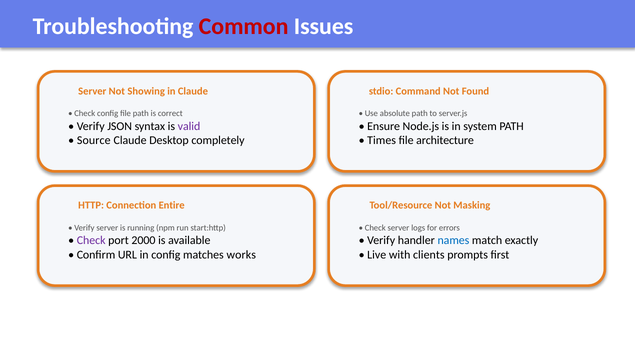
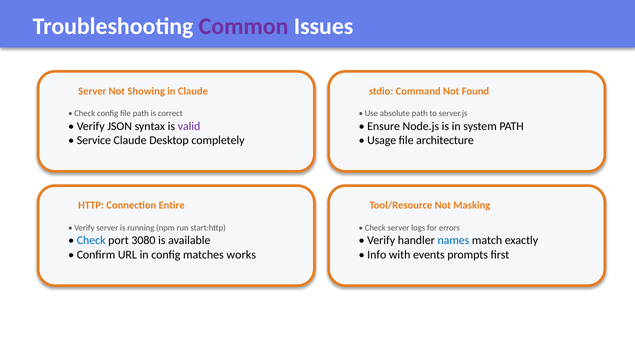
Common colour: red -> purple
Source: Source -> Service
Times: Times -> Usage
Check at (91, 240) colour: purple -> blue
2000: 2000 -> 3080
Live: Live -> Info
clients: clients -> events
